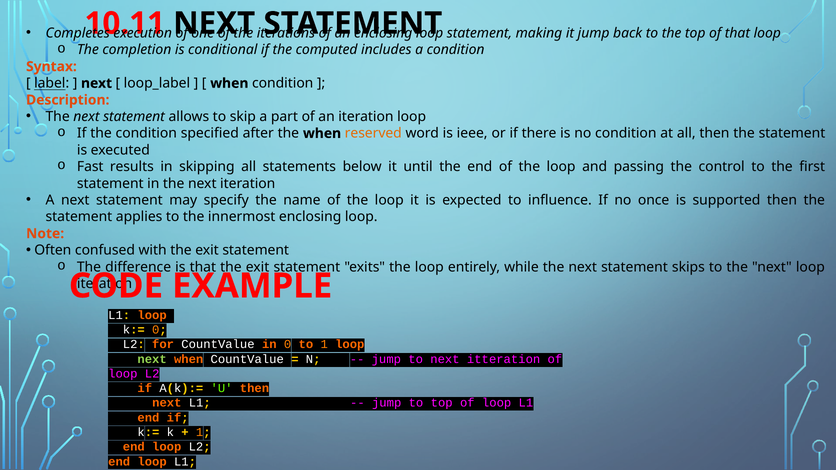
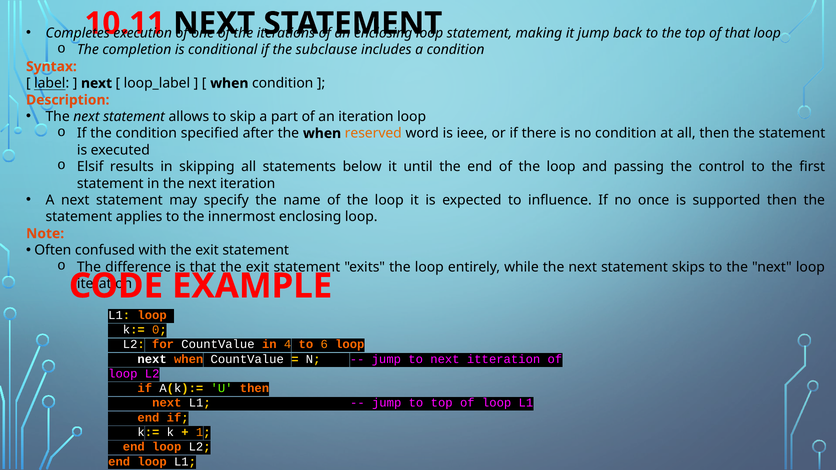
computed: computed -> subclause
Fast: Fast -> Elsif
in 0: 0 -> 4
to 1: 1 -> 6
next at (152, 359) colour: light green -> white
